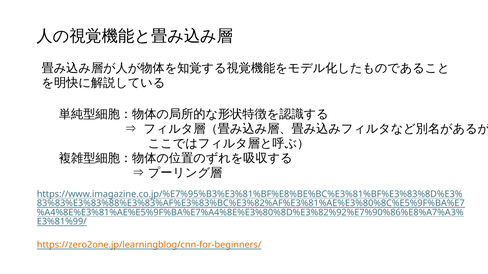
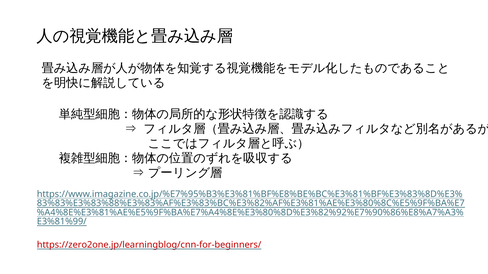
https://zero2one.jp/learningblog/cnn-for-beginners/ colour: orange -> red
